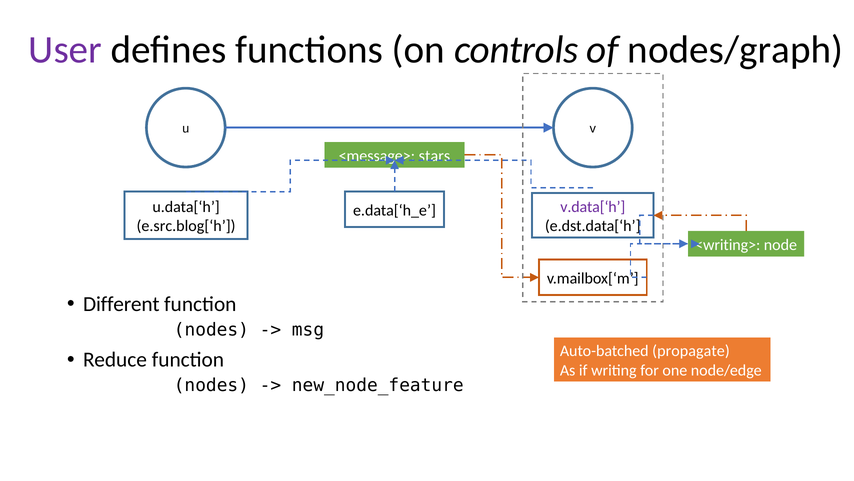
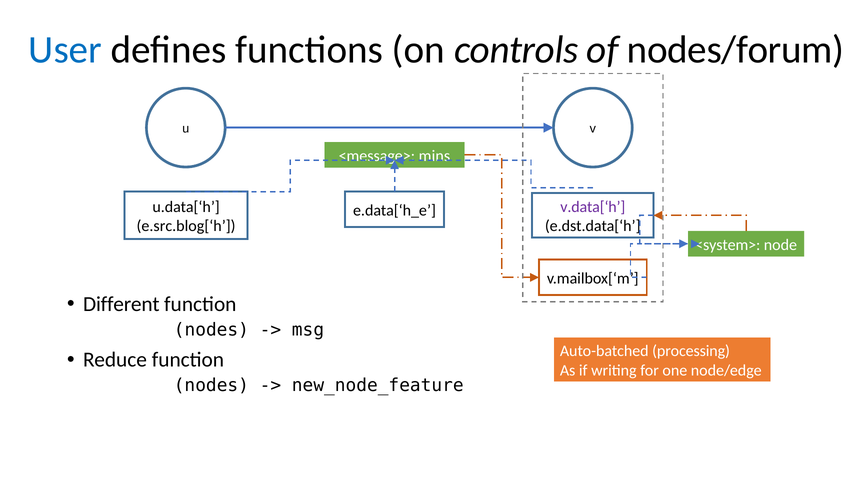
User colour: purple -> blue
nodes/graph: nodes/graph -> nodes/forum
stars: stars -> mins
<writing>: <writing> -> <system>
propagate: propagate -> processing
